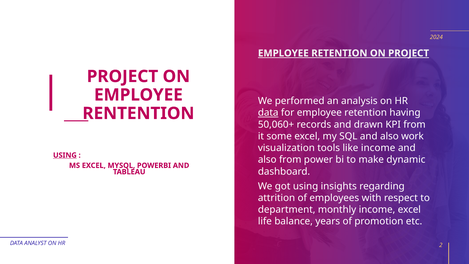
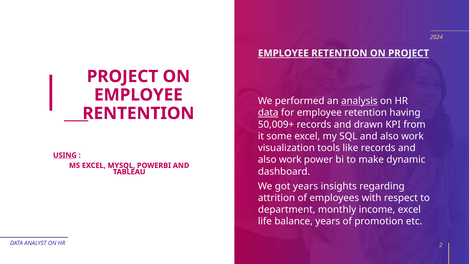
analysis underline: none -> present
50,060+: 50,060+ -> 50,009+
like income: income -> records
from at (290, 160): from -> work
got using: using -> years
